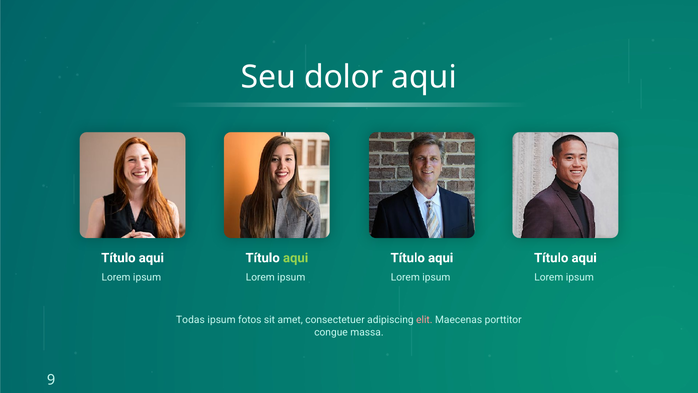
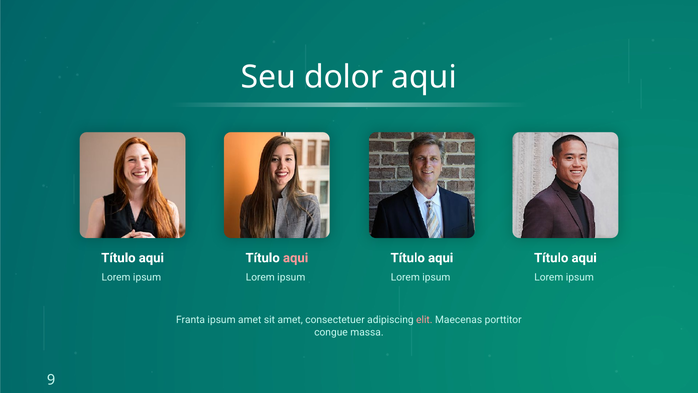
aqui at (296, 258) colour: light green -> pink
Todas: Todas -> Franta
ipsum fotos: fotos -> amet
